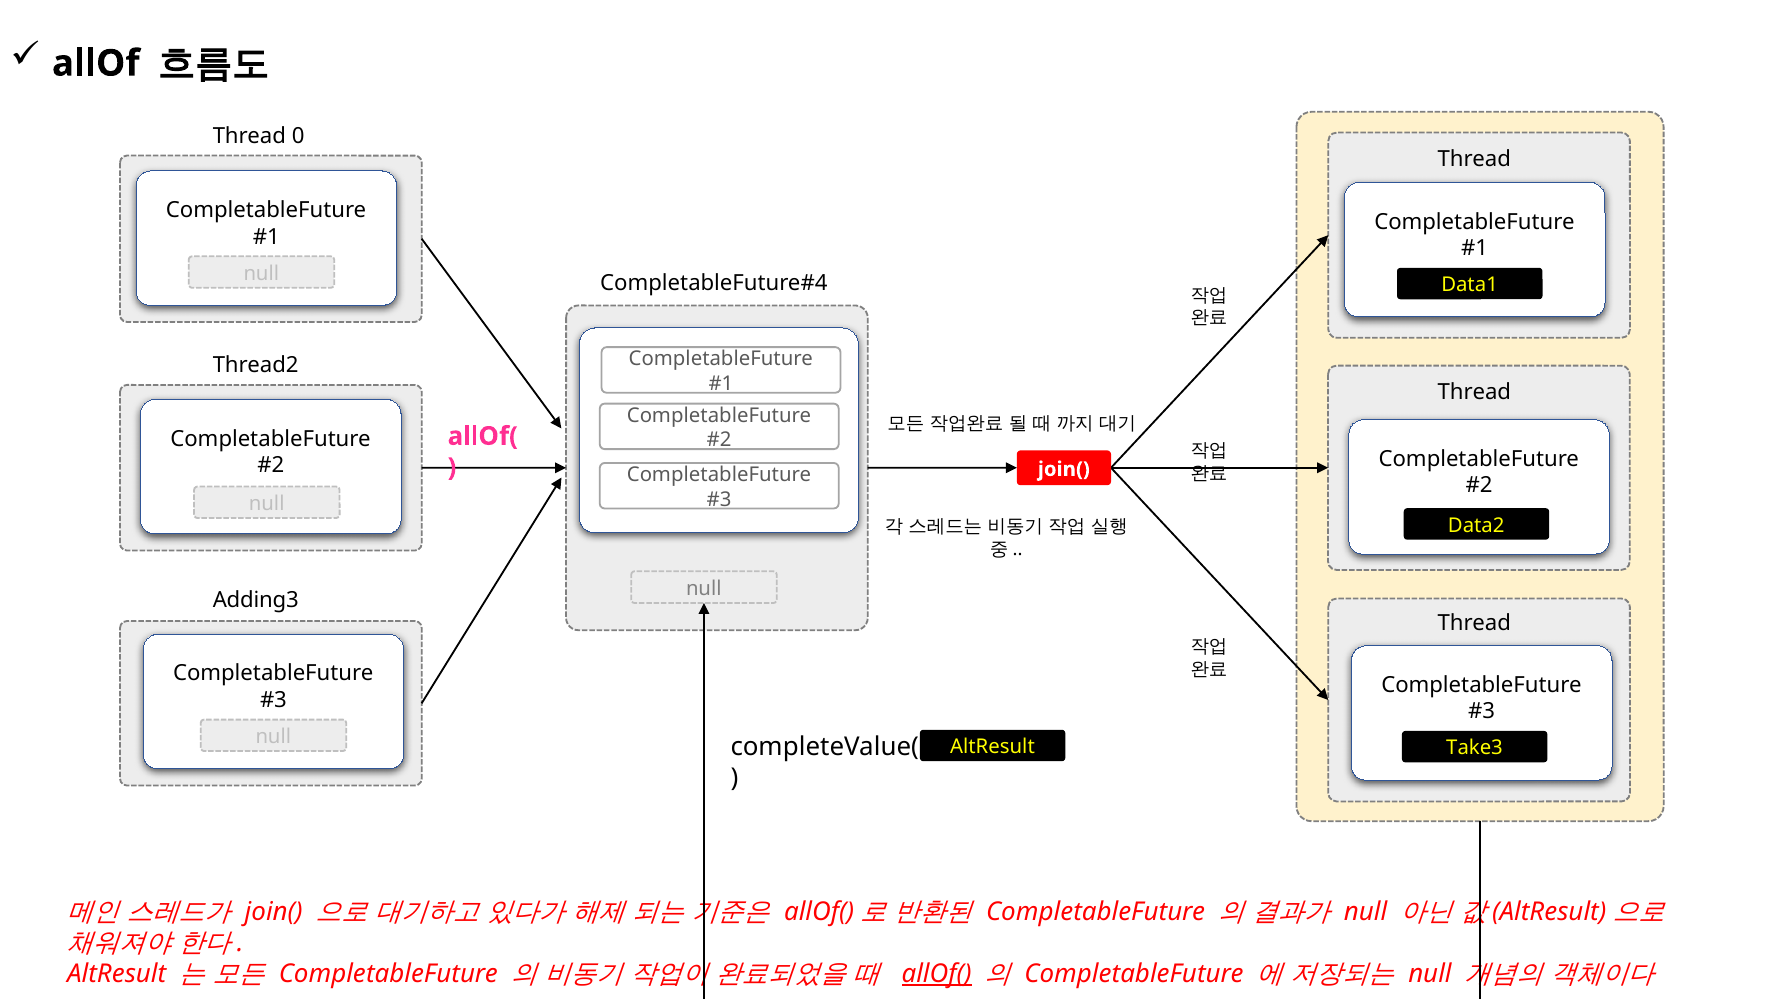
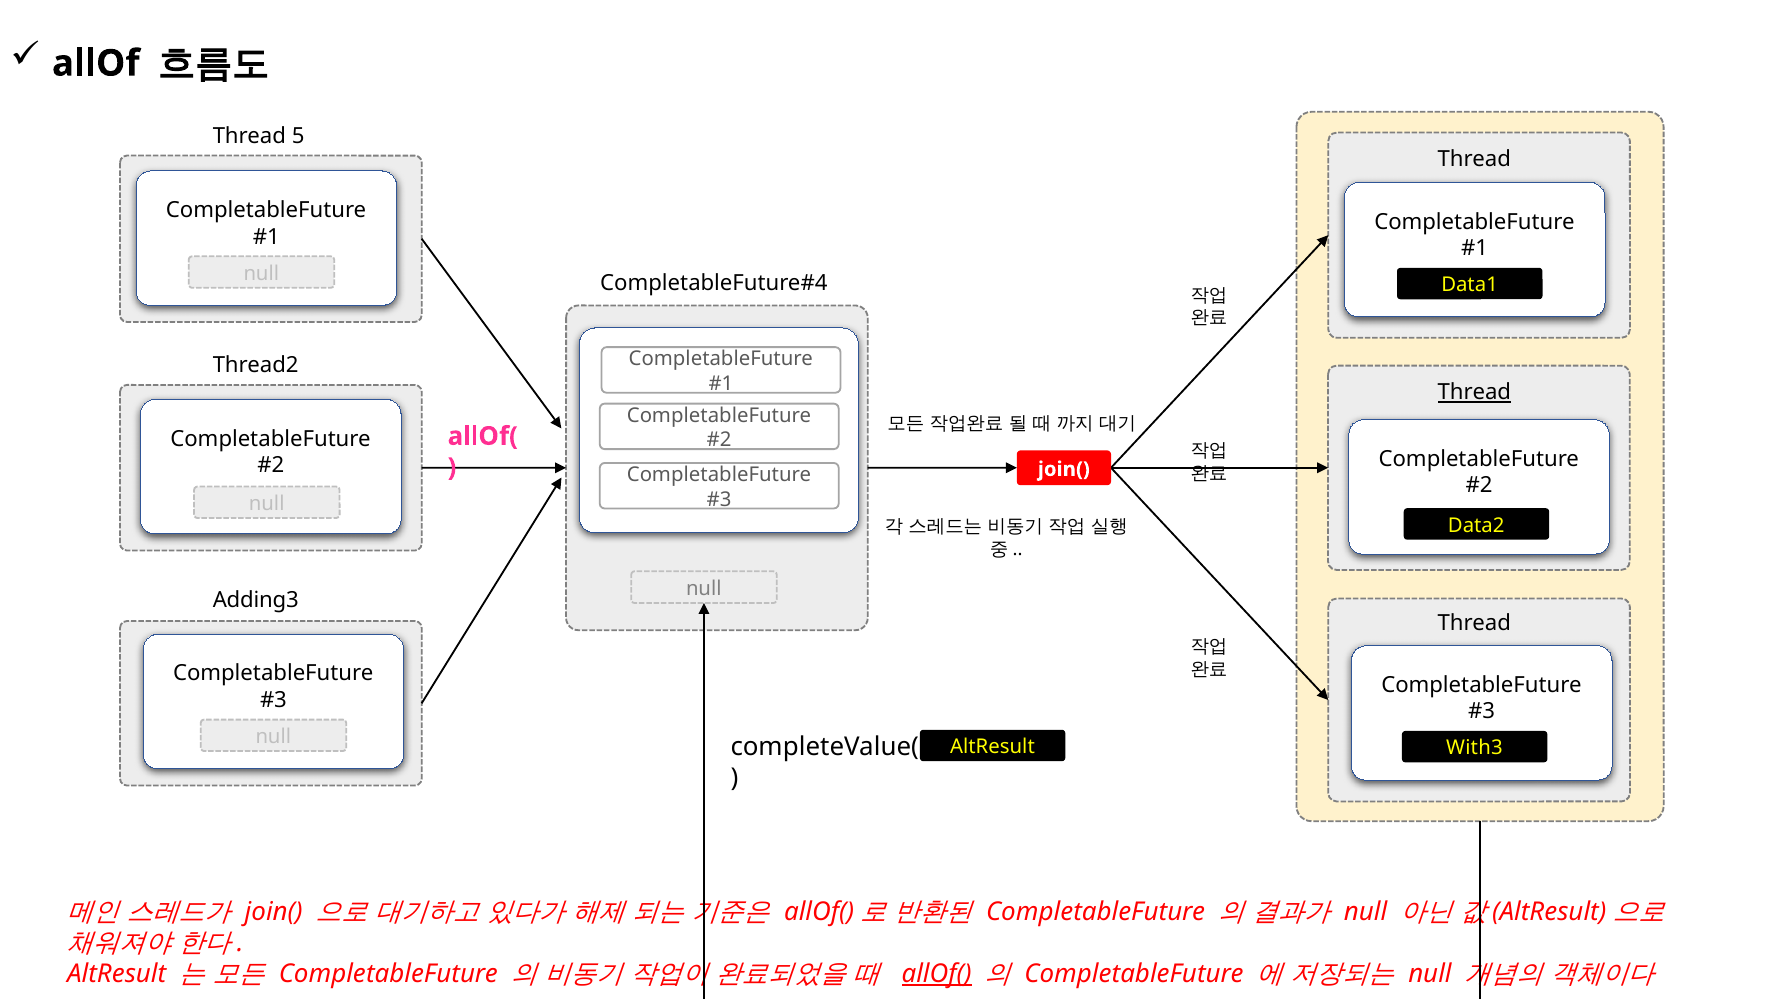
0: 0 -> 5
Thread at (1474, 392) underline: none -> present
Take3: Take3 -> With3
